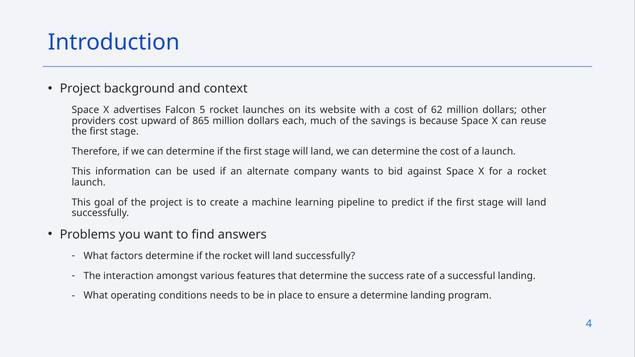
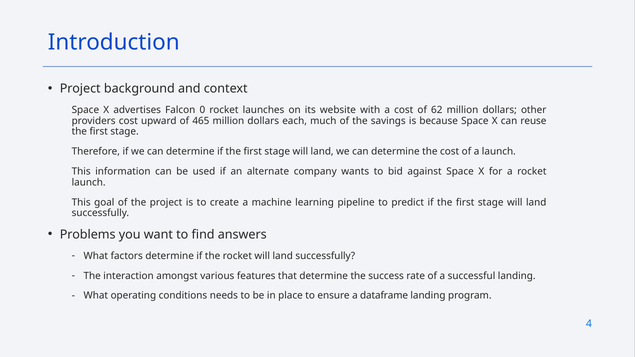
5: 5 -> 0
865: 865 -> 465
a determine: determine -> dataframe
